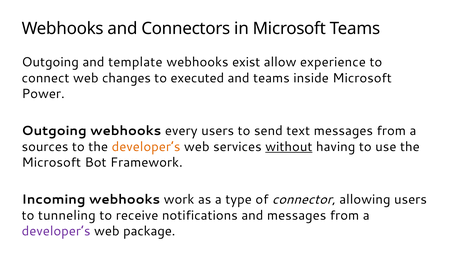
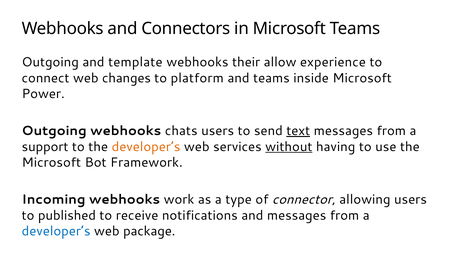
exist: exist -> their
executed: executed -> platform
every: every -> chats
text underline: none -> present
sources: sources -> support
tunneling: tunneling -> published
developer’s at (56, 230) colour: purple -> blue
